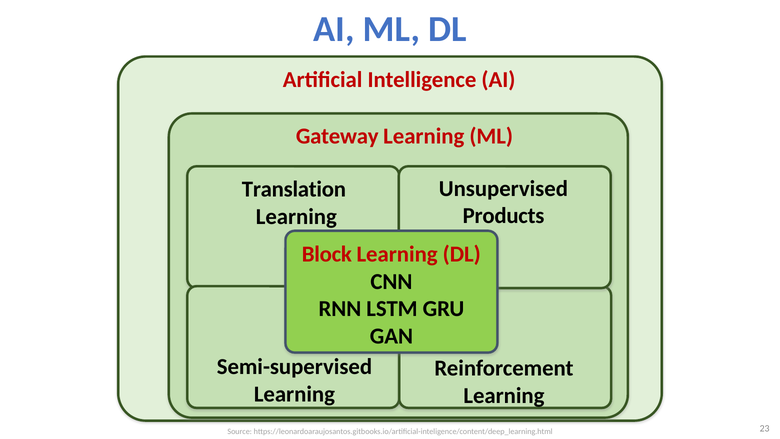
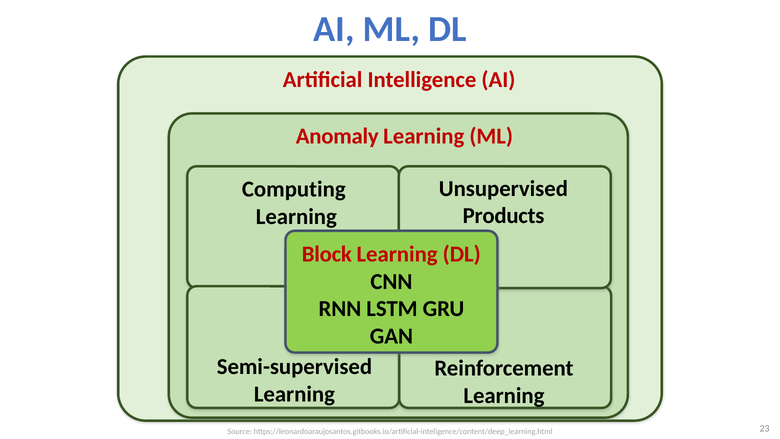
Gateway: Gateway -> Anomaly
Translation: Translation -> Computing
